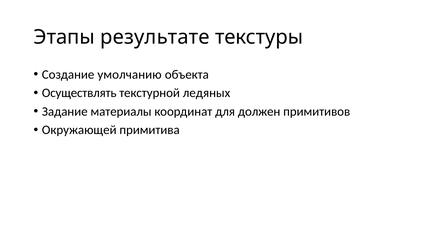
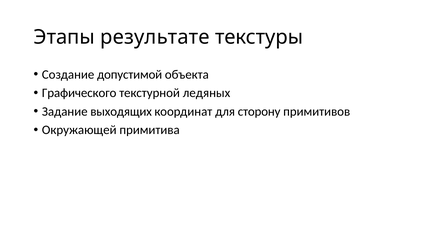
умолчанию: умолчанию -> допустимой
Осуществлять: Осуществлять -> Графического
материалы: материалы -> выходящих
должен: должен -> сторону
